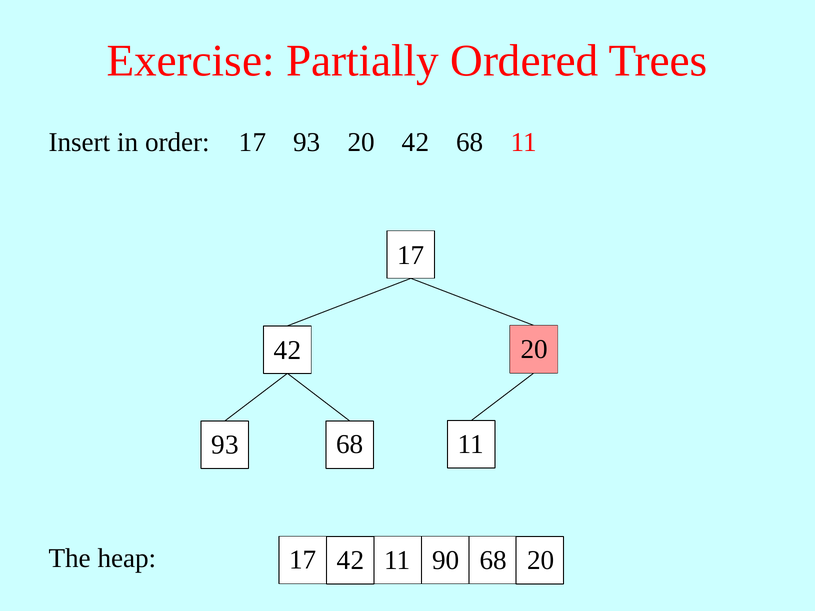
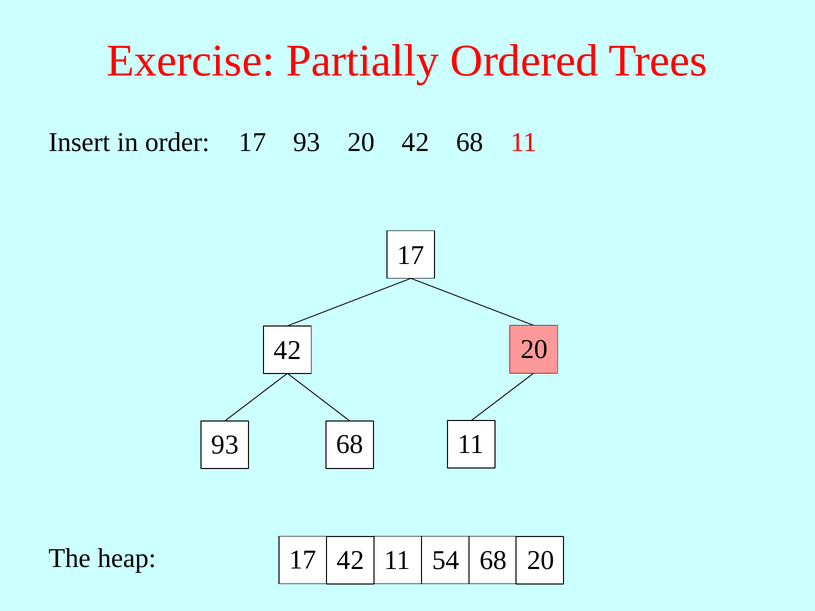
90: 90 -> 54
